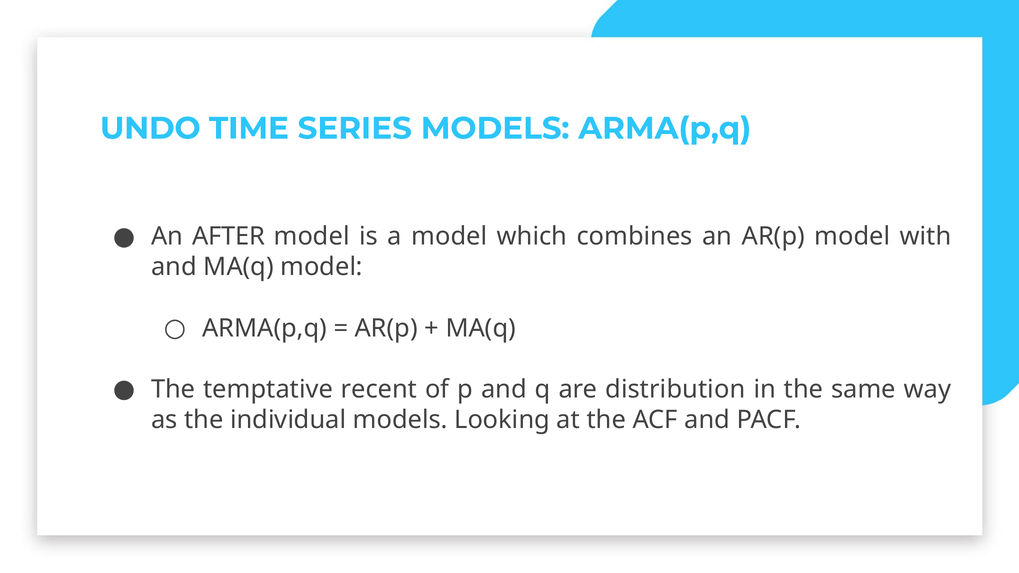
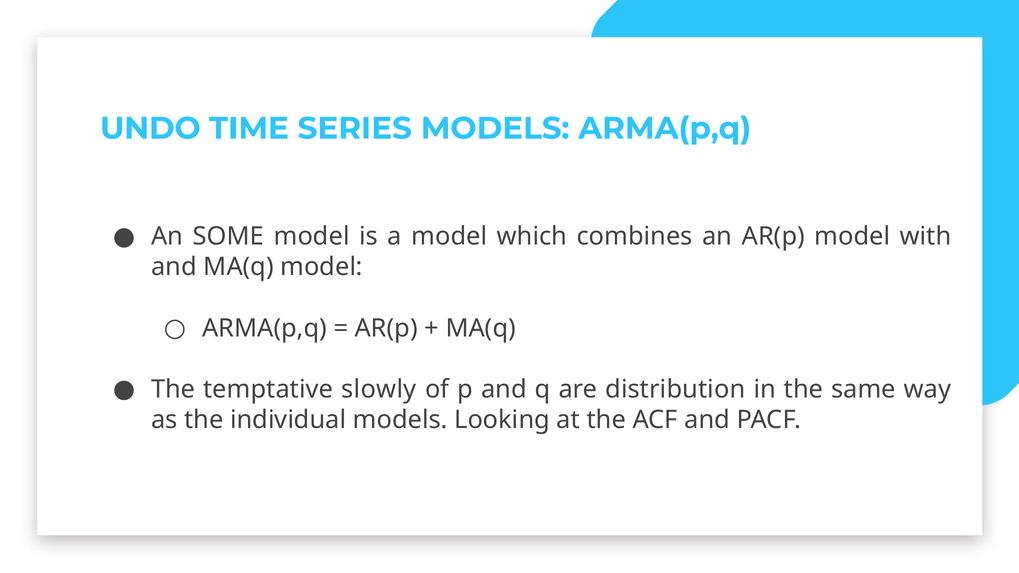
AFTER: AFTER -> SOME
recent: recent -> slowly
